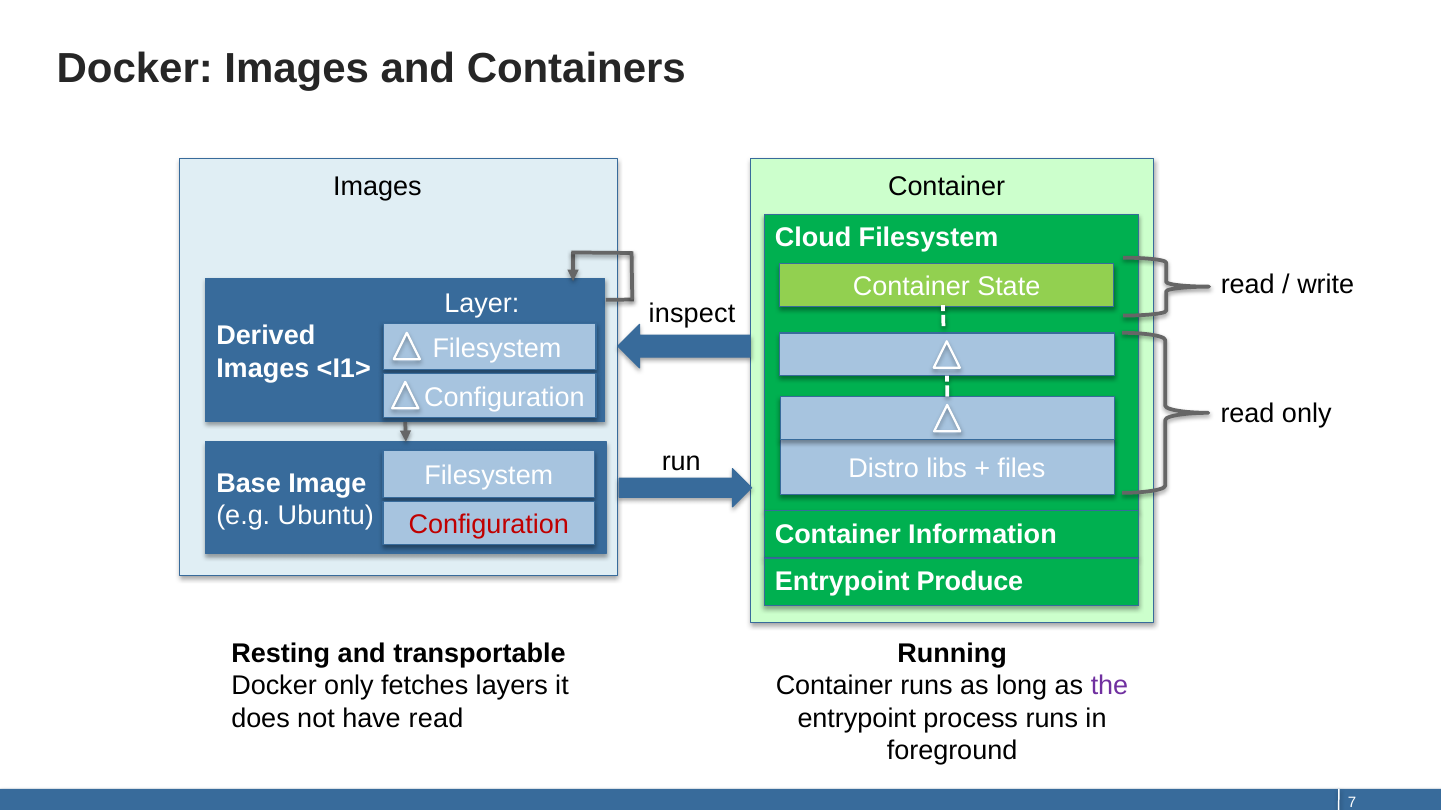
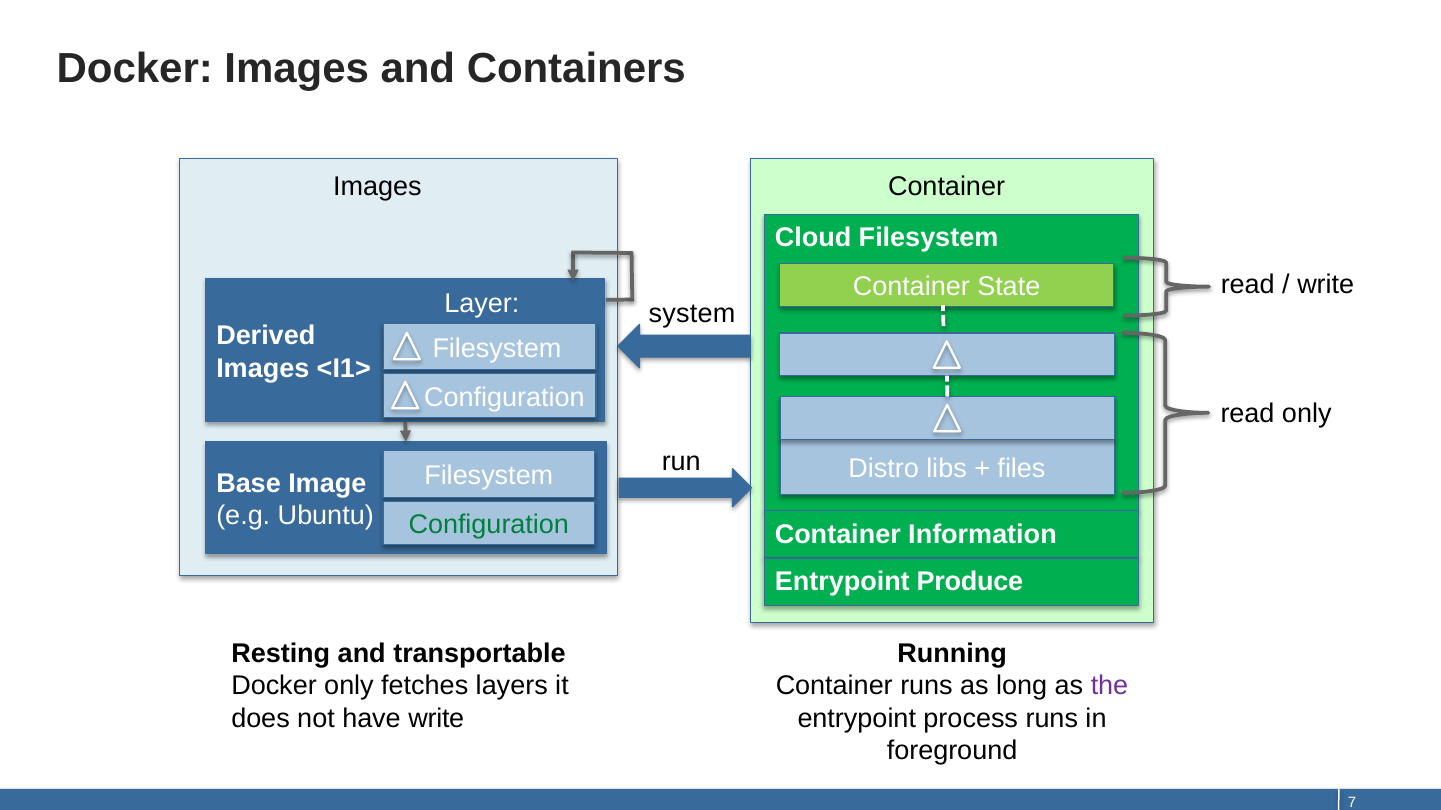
inspect: inspect -> system
Configuration at (489, 525) colour: red -> green
have read: read -> write
